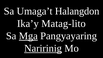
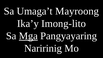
Halangdon: Halangdon -> Mayroong
Matag-lito: Matag-lito -> Imong-lito
Naririnig underline: present -> none
